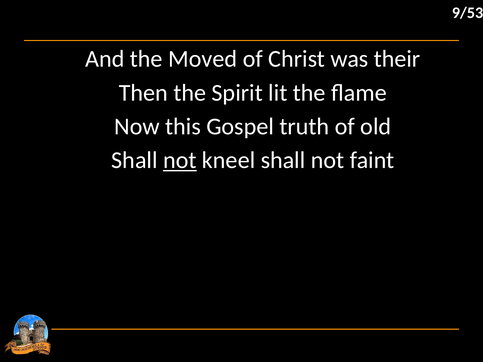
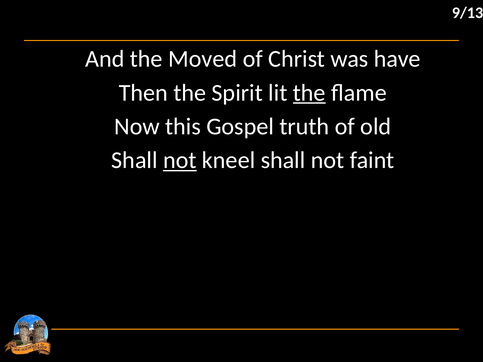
9/53: 9/53 -> 9/13
their: their -> have
the at (309, 93) underline: none -> present
